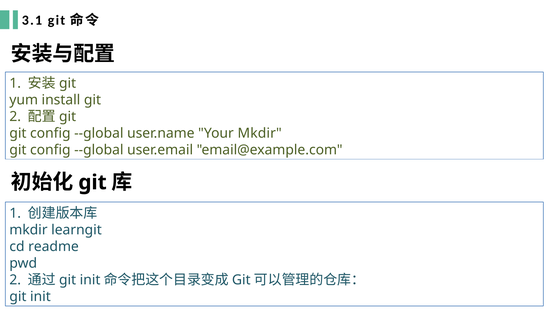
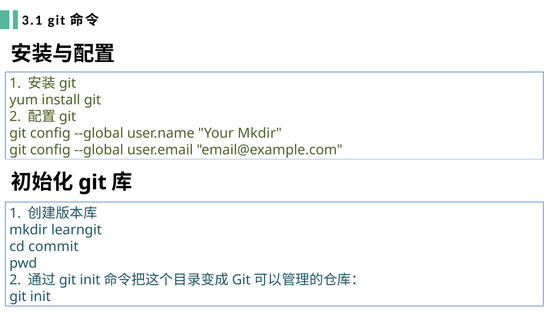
readme: readme -> commit
